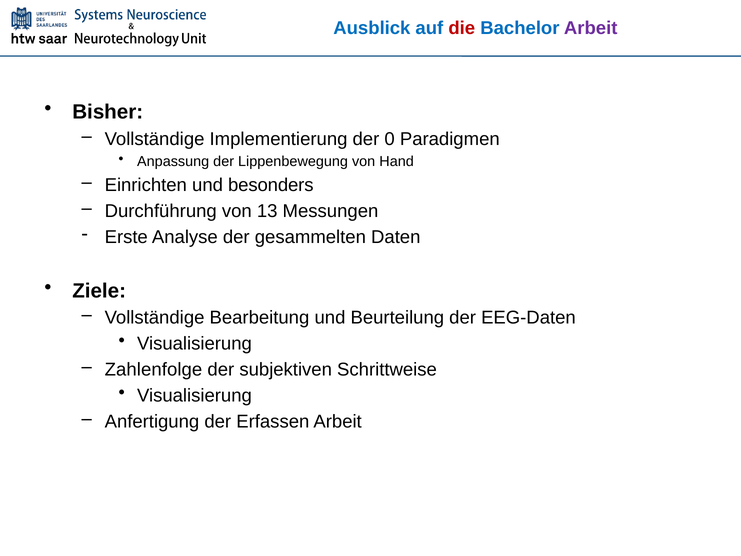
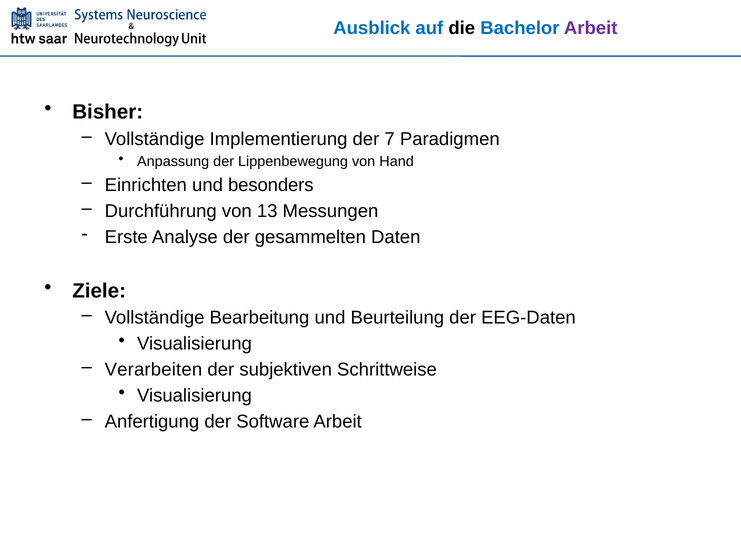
die colour: red -> black
0: 0 -> 7
Zahlenfolge: Zahlenfolge -> Verarbeiten
Erfassen: Erfassen -> Software
